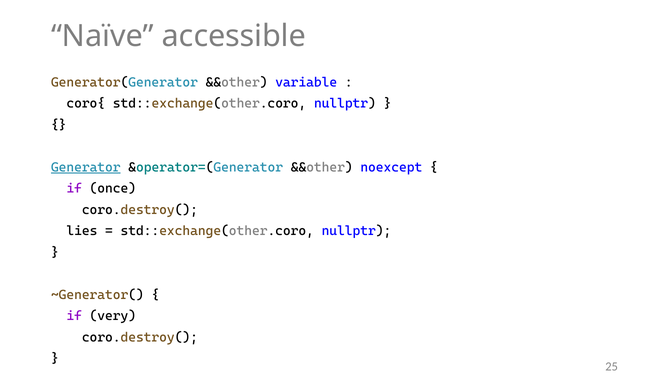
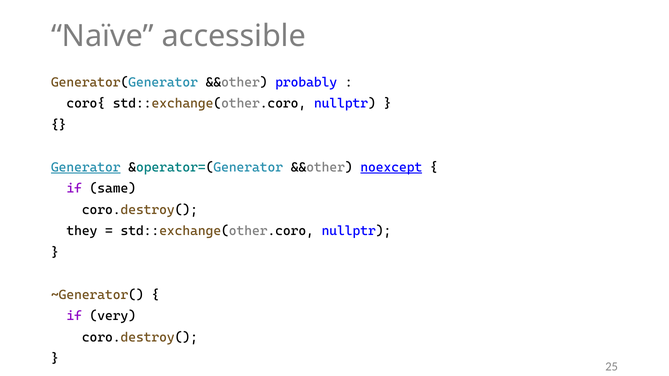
variable: variable -> probably
noexcept underline: none -> present
once: once -> same
lies: lies -> they
